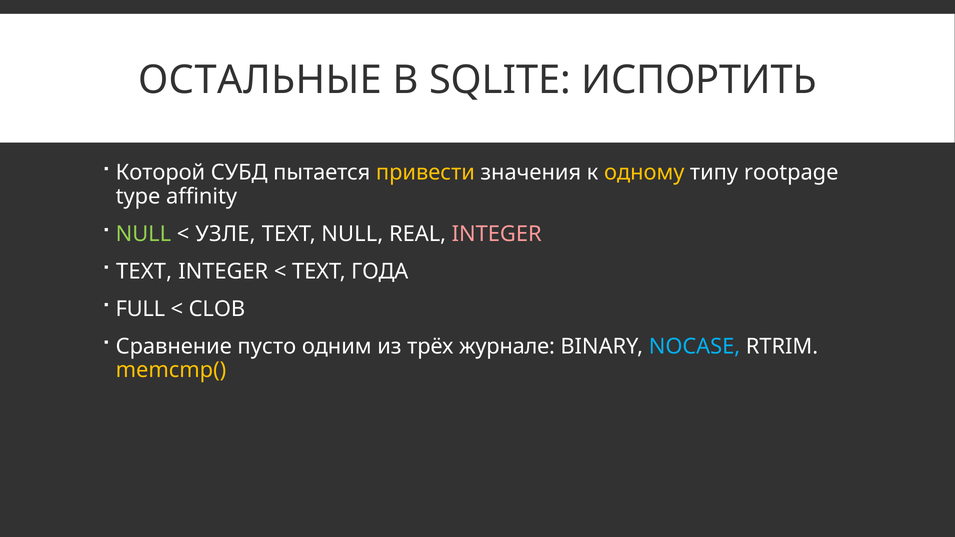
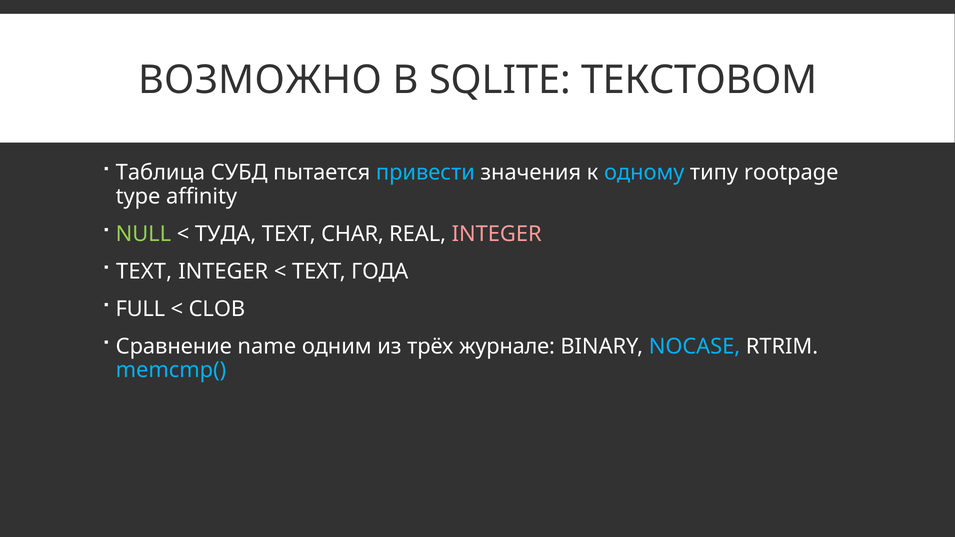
ОСТАЛЬНЫЕ: ОСТАЛЬНЫЕ -> ВОЗМОЖНО
ИСПОРТИТЬ: ИСПОРТИТЬ -> ТЕКСТОВОМ
Которой: Которой -> Таблица
привести colour: yellow -> light blue
одному colour: yellow -> light blue
УЗЛЕ: УЗЛЕ -> ТУДА
TEXT NULL: NULL -> CHAR
пусто: пусто -> name
memcmp( colour: yellow -> light blue
